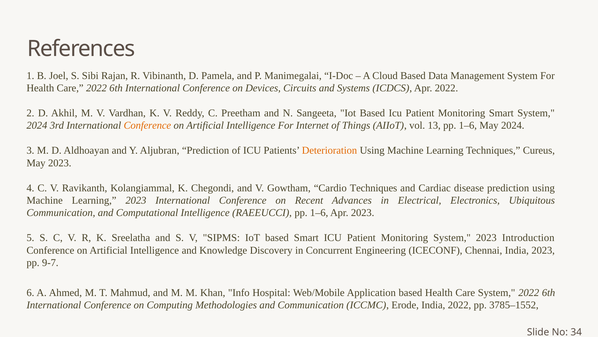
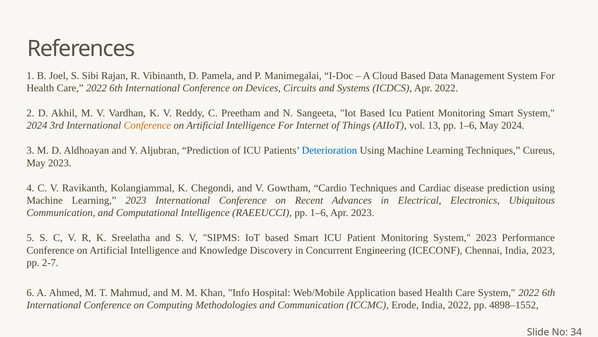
Deterioration colour: orange -> blue
Introduction: Introduction -> Performance
9-7: 9-7 -> 2-7
3785–1552: 3785–1552 -> 4898–1552
